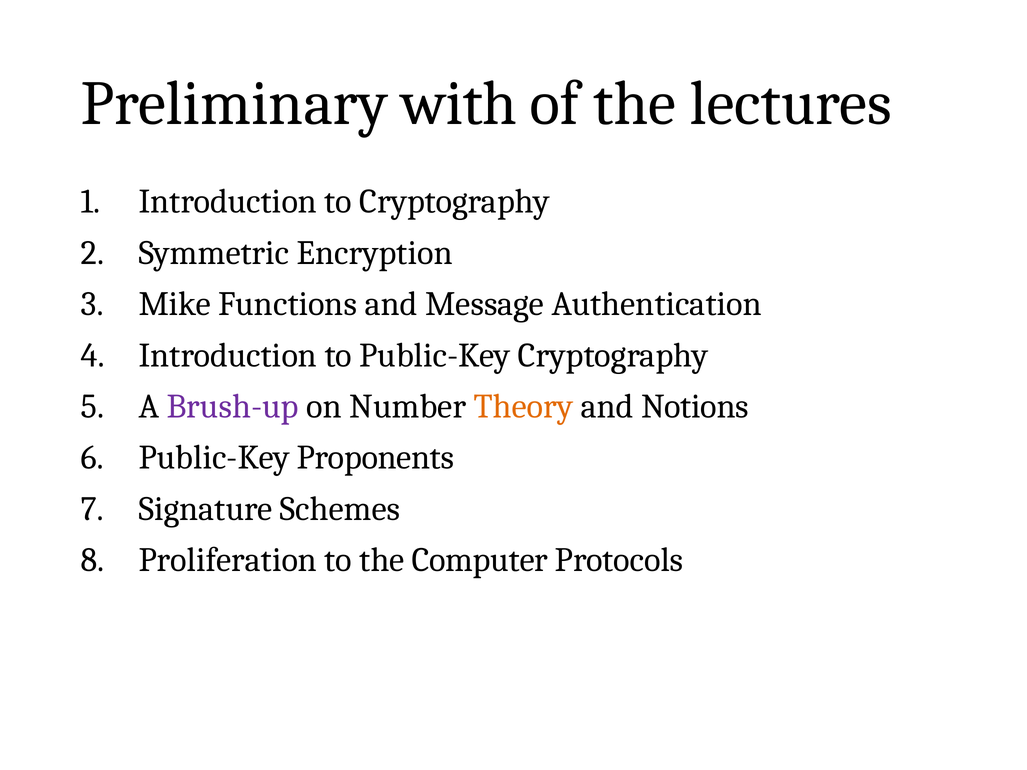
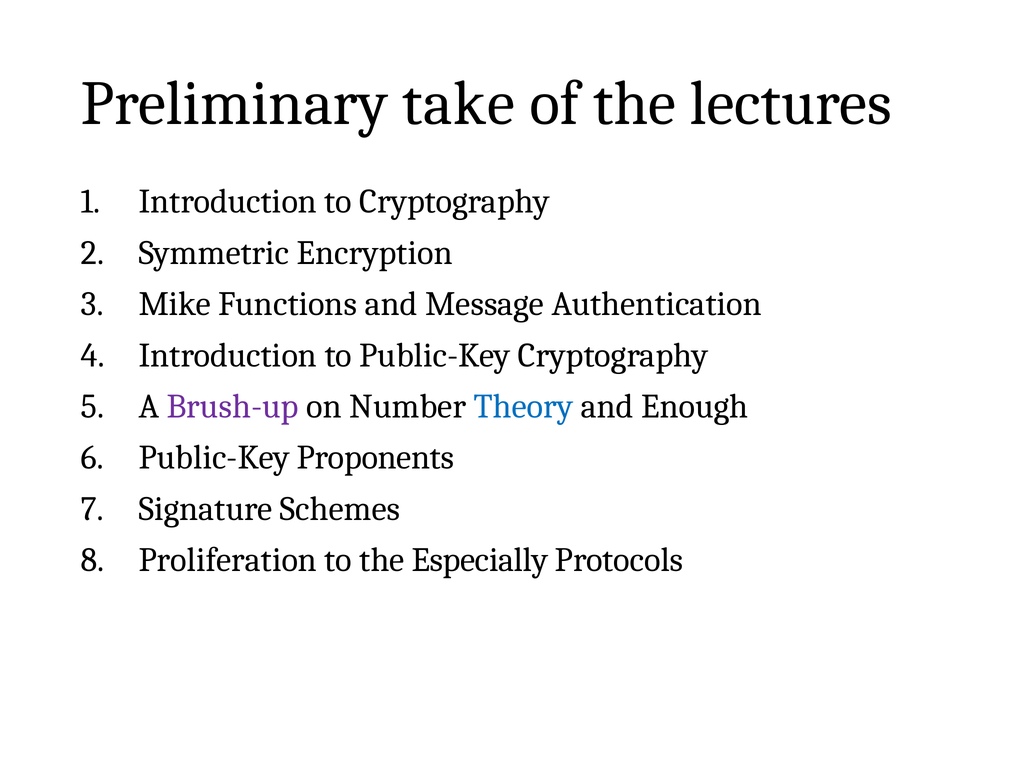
with: with -> take
Theory colour: orange -> blue
Notions: Notions -> Enough
Computer: Computer -> Especially
